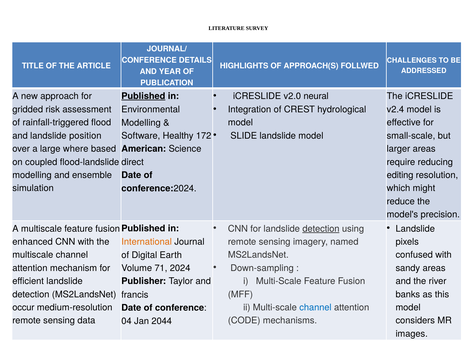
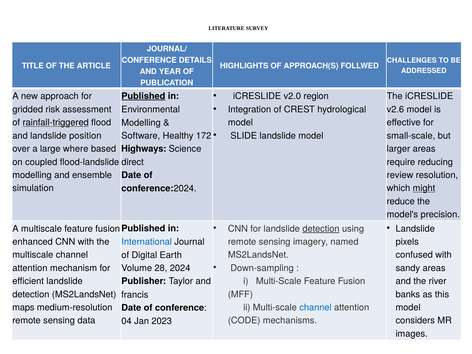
neural: neural -> region
v2.4: v2.4 -> v2.6
rainfall-triggered underline: none -> present
American: American -> Highways
editing: editing -> review
might underline: none -> present
International colour: orange -> blue
71: 71 -> 28
occur: occur -> maps
2044: 2044 -> 2023
